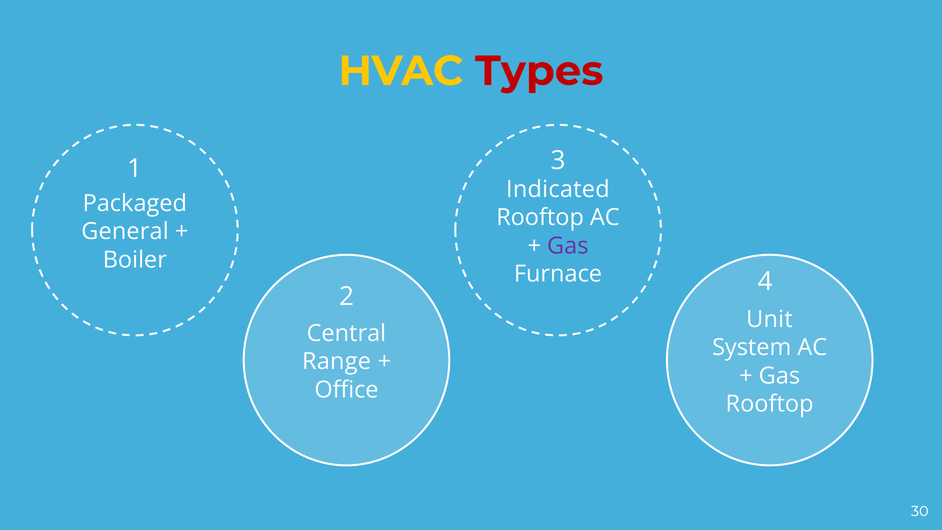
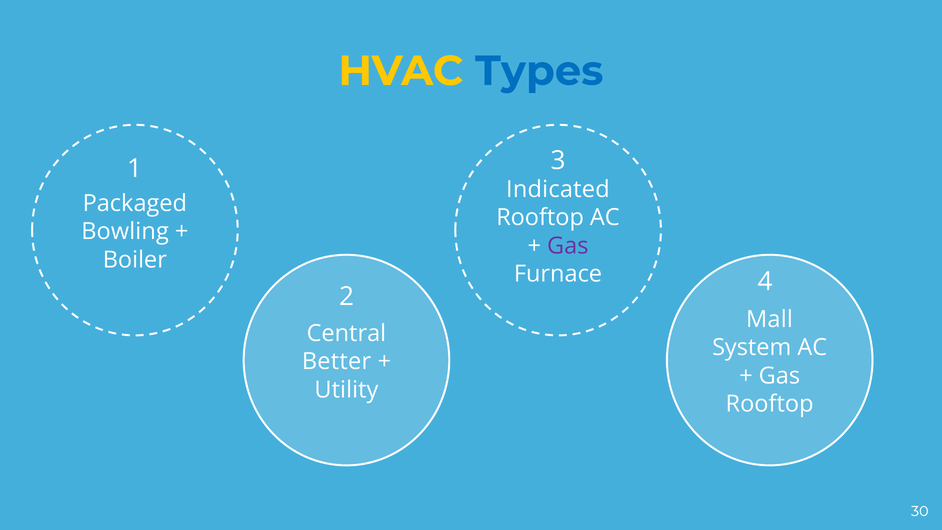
Types colour: red -> blue
General: General -> Bowling
Unit: Unit -> Mall
Range: Range -> Better
Office: Office -> Utility
